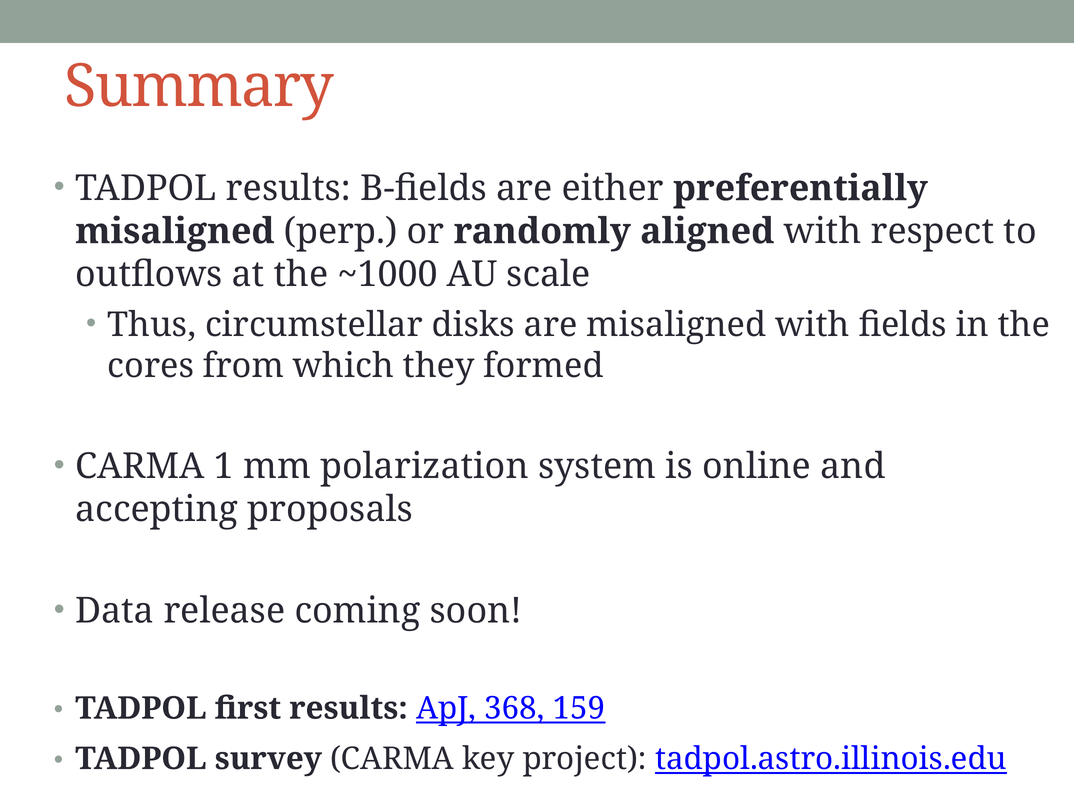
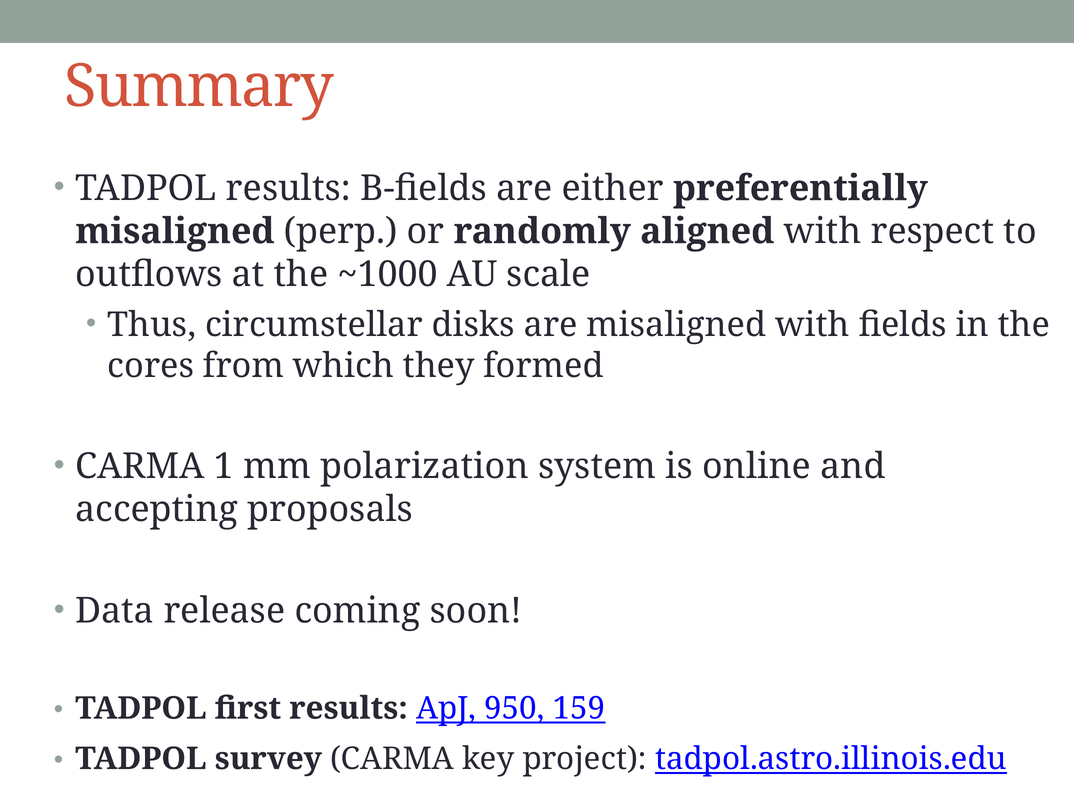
368: 368 -> 950
